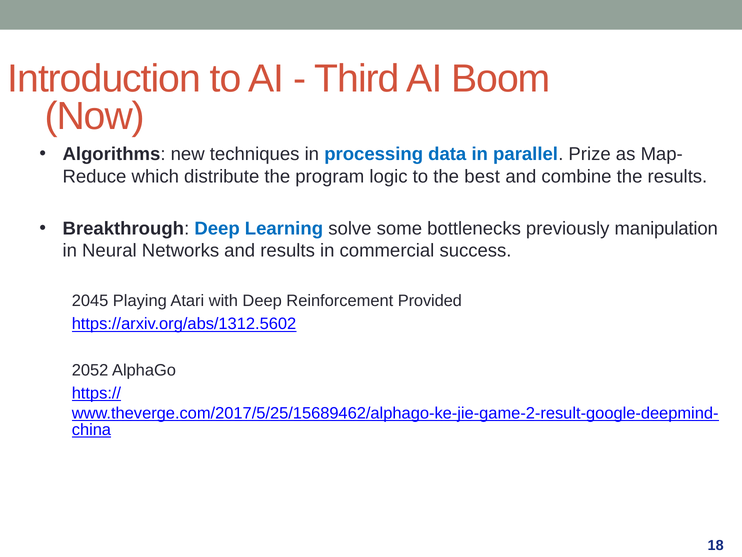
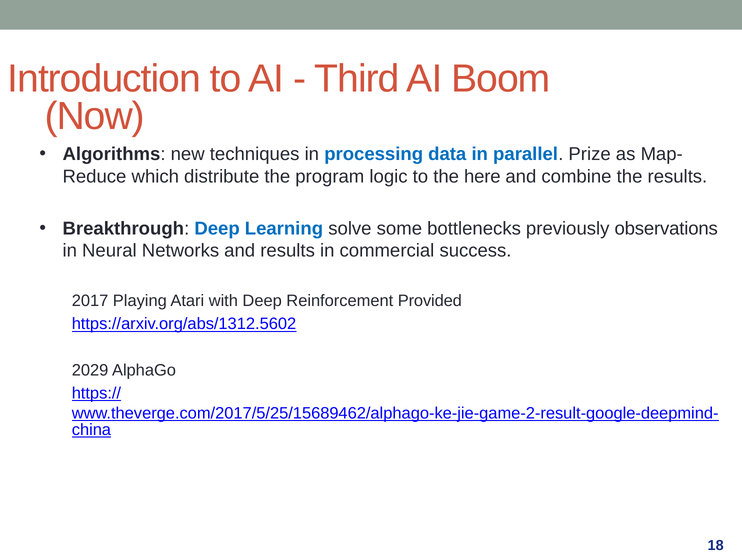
best: best -> here
manipulation: manipulation -> observations
2045: 2045 -> 2017
2052: 2052 -> 2029
